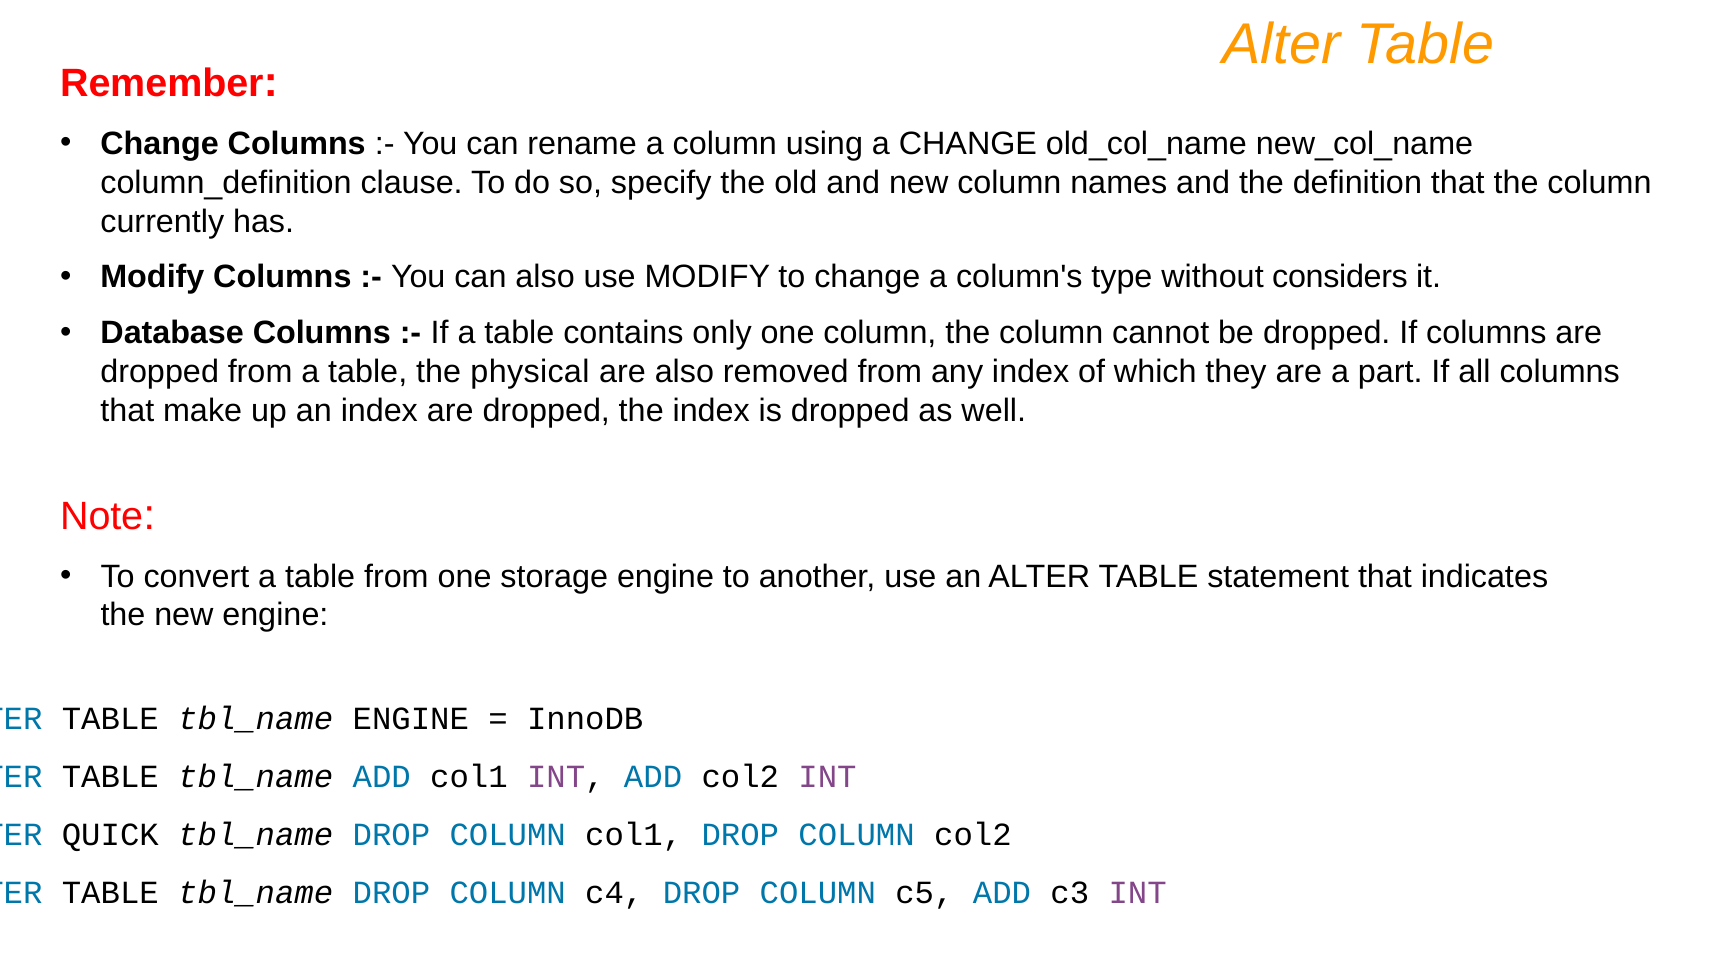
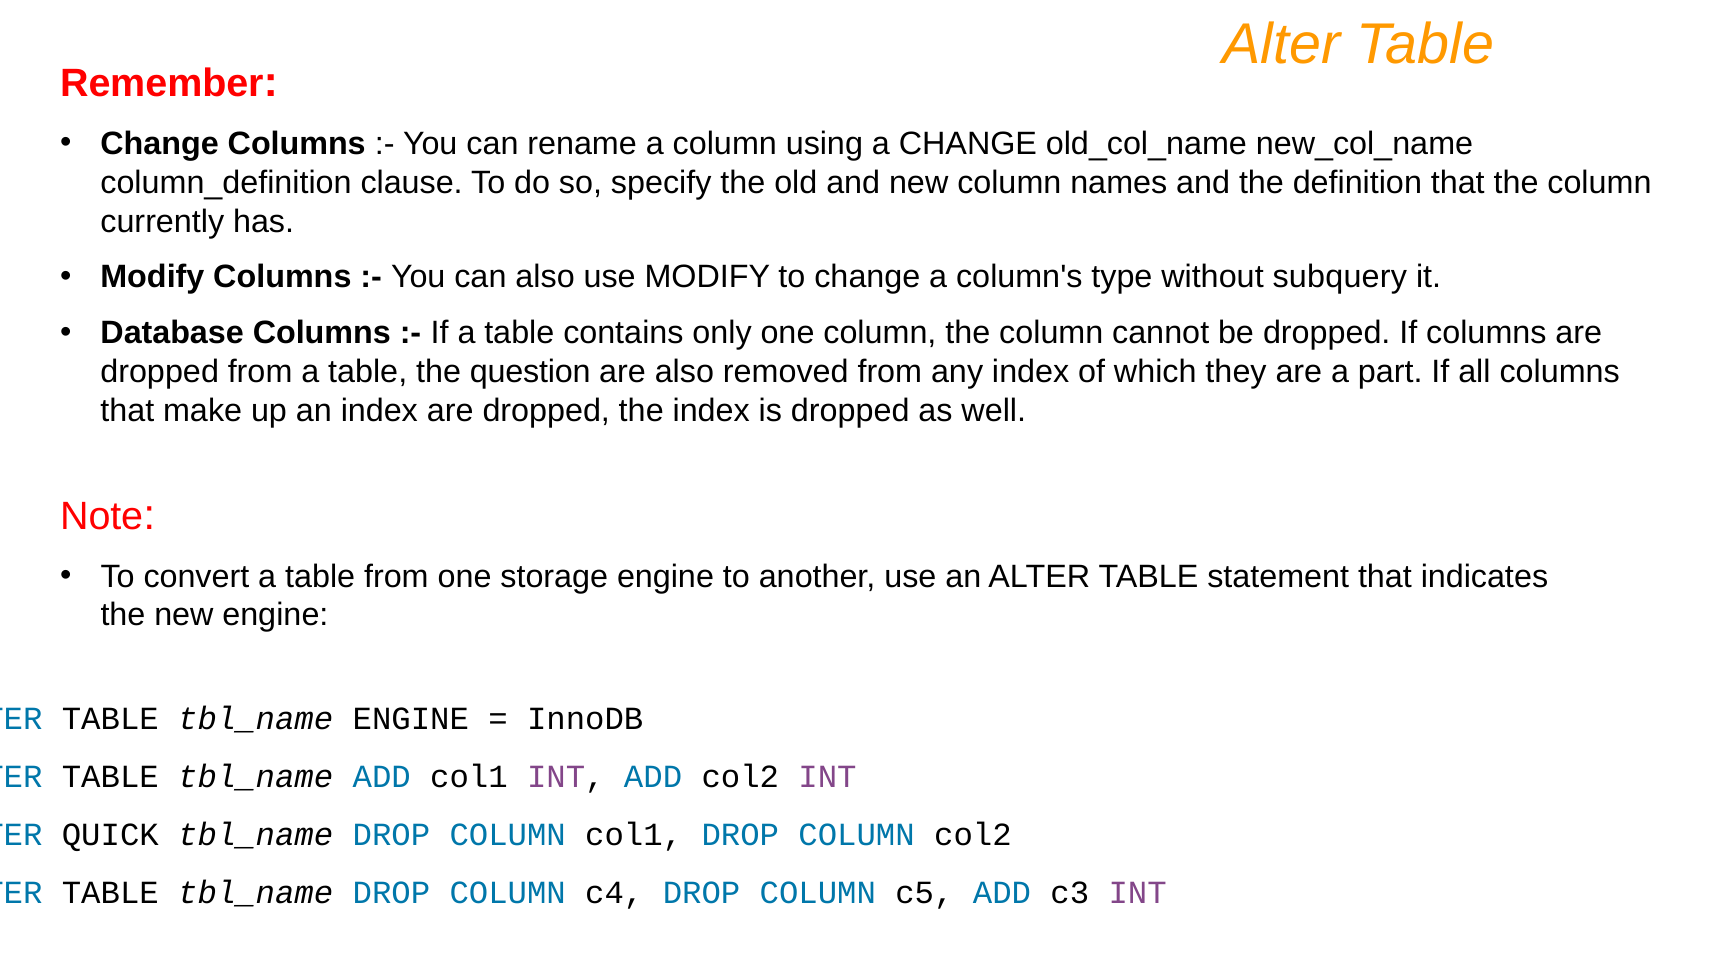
considers: considers -> subquery
physical: physical -> question
